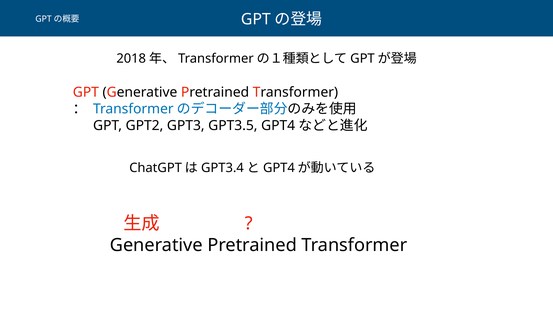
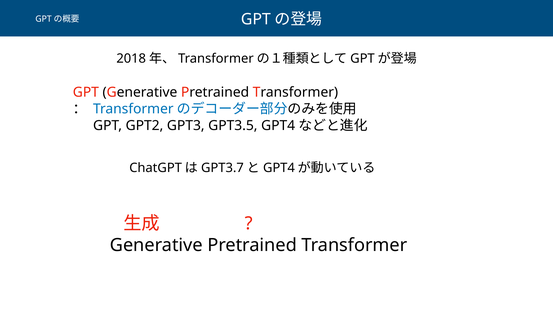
GPT3.4: GPT3.4 -> GPT3.7
